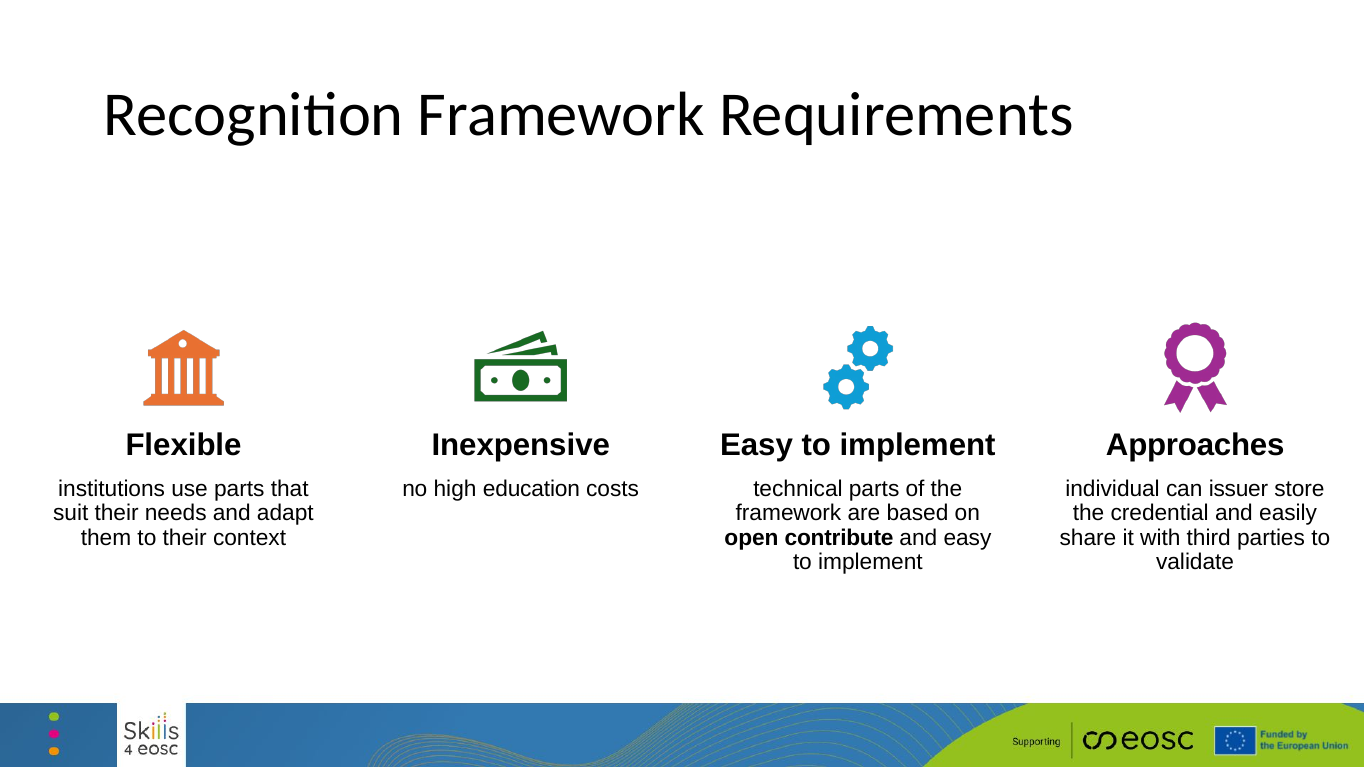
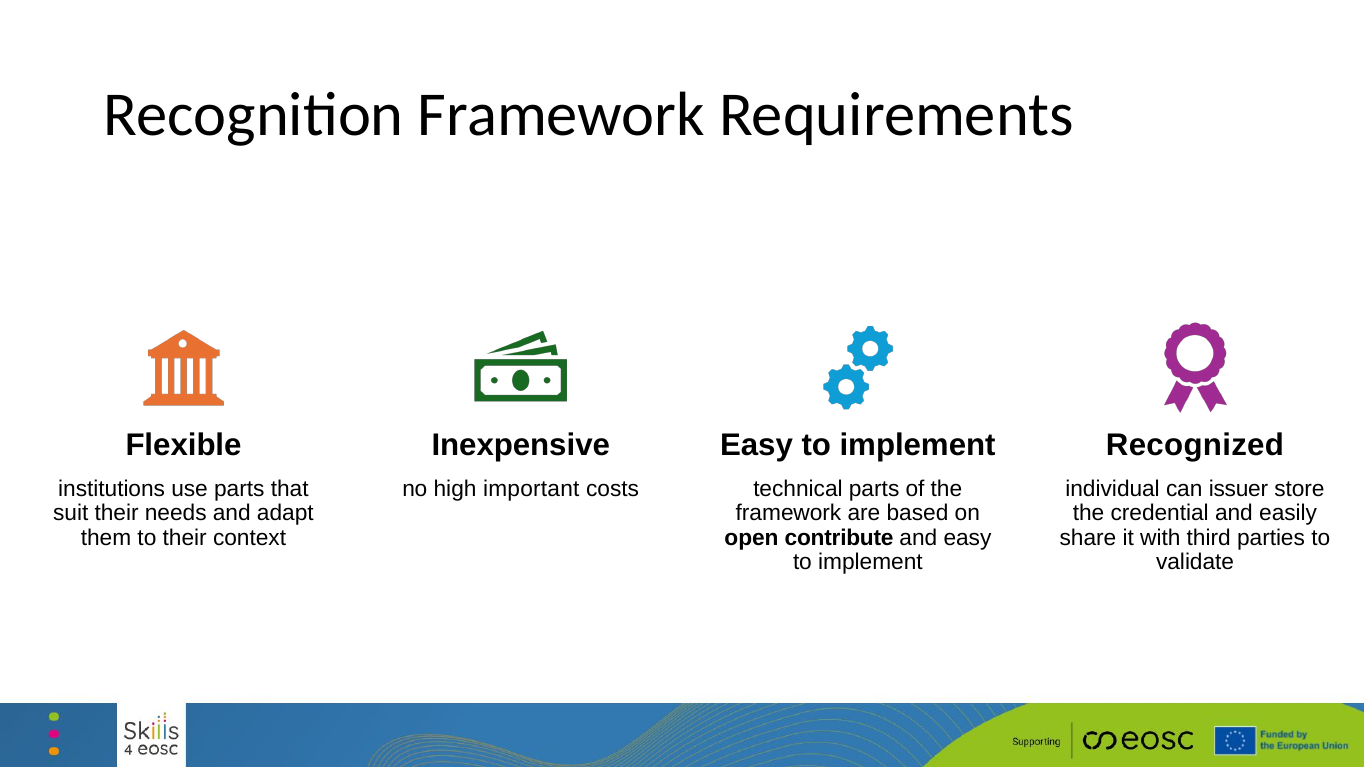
Approaches: Approaches -> Recognized
education: education -> important
